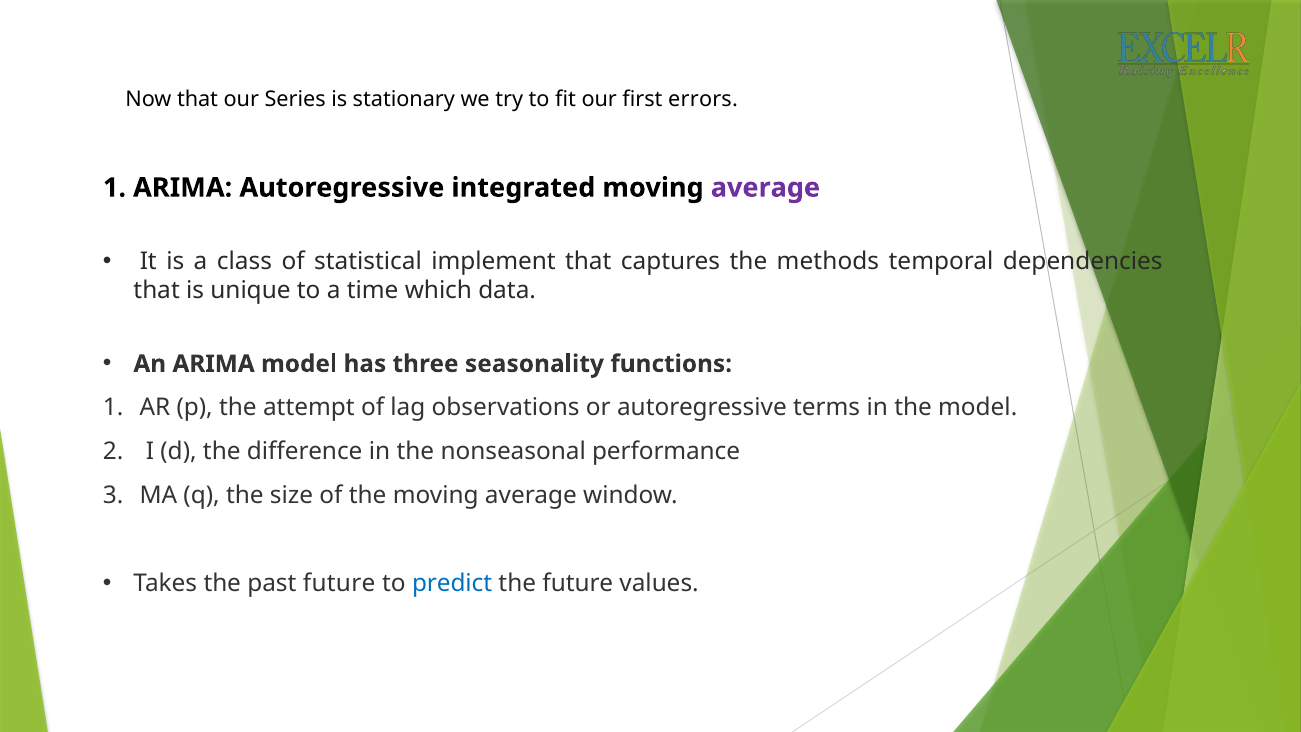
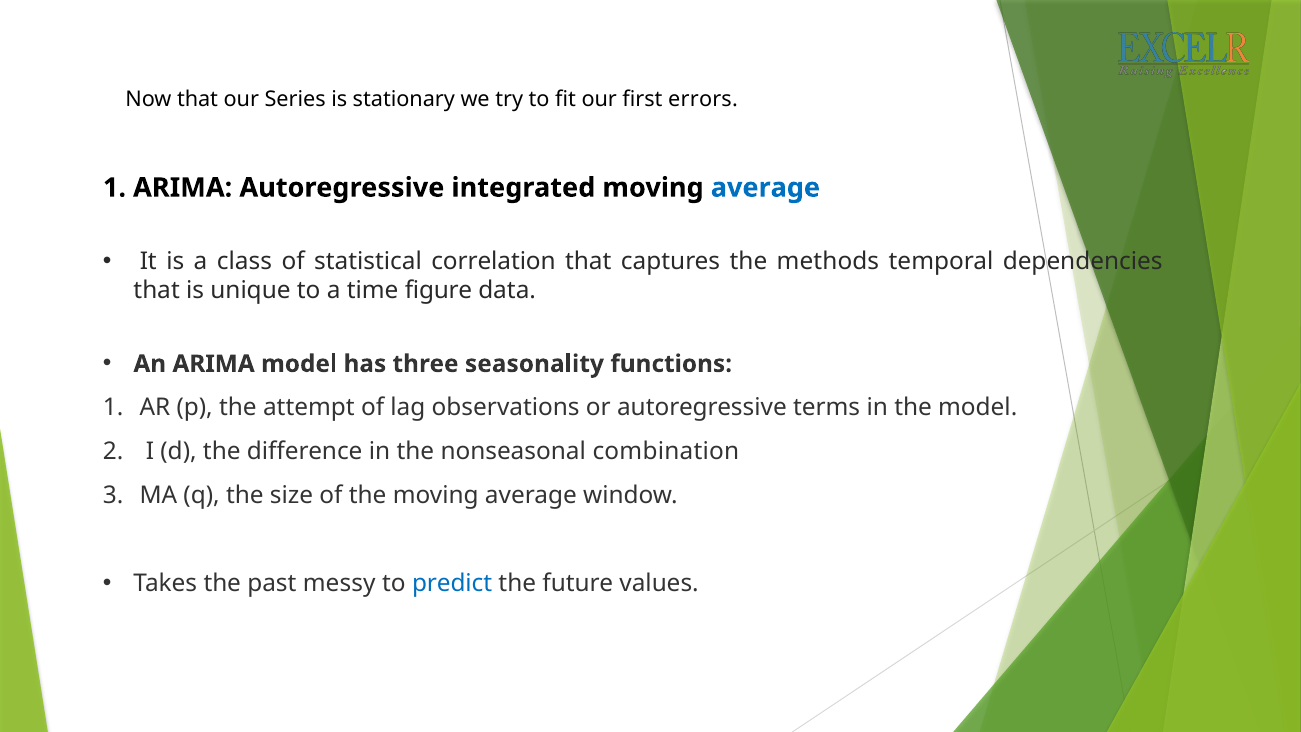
average at (765, 188) colour: purple -> blue
implement: implement -> correlation
which: which -> figure
performance: performance -> combination
past future: future -> messy
